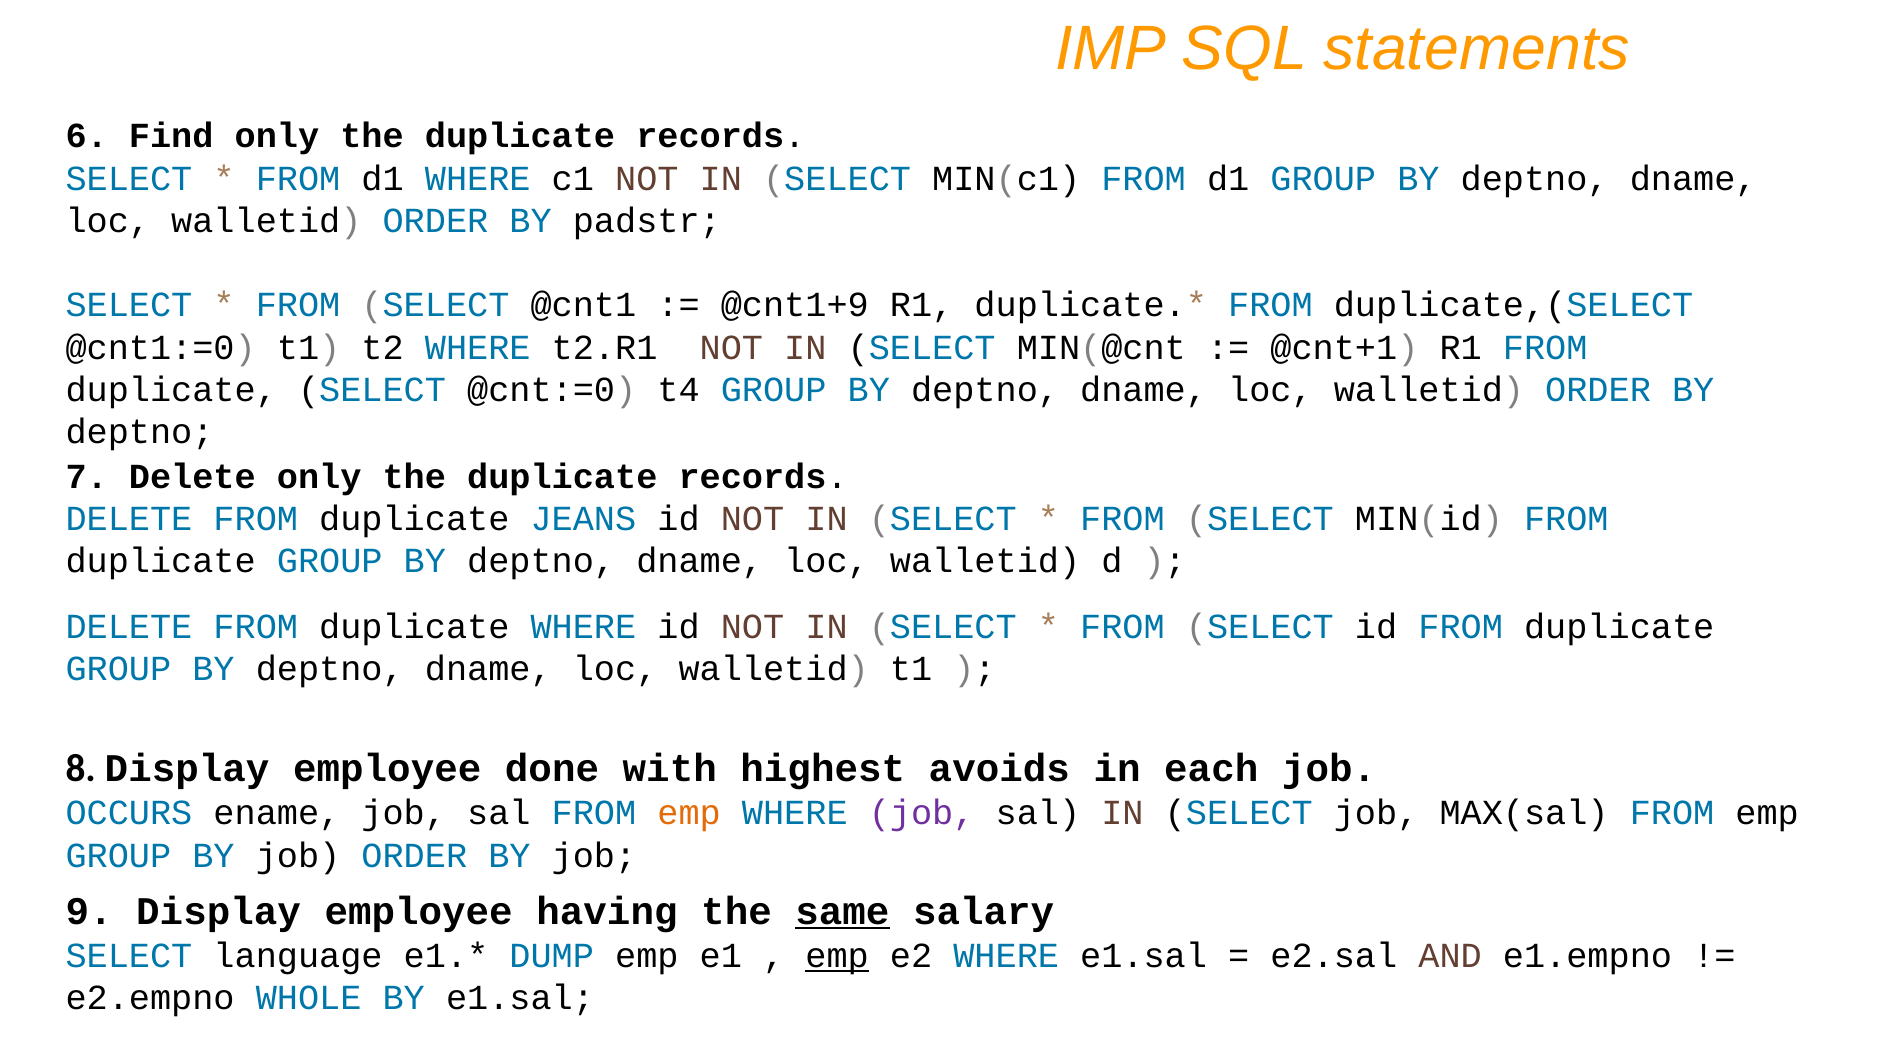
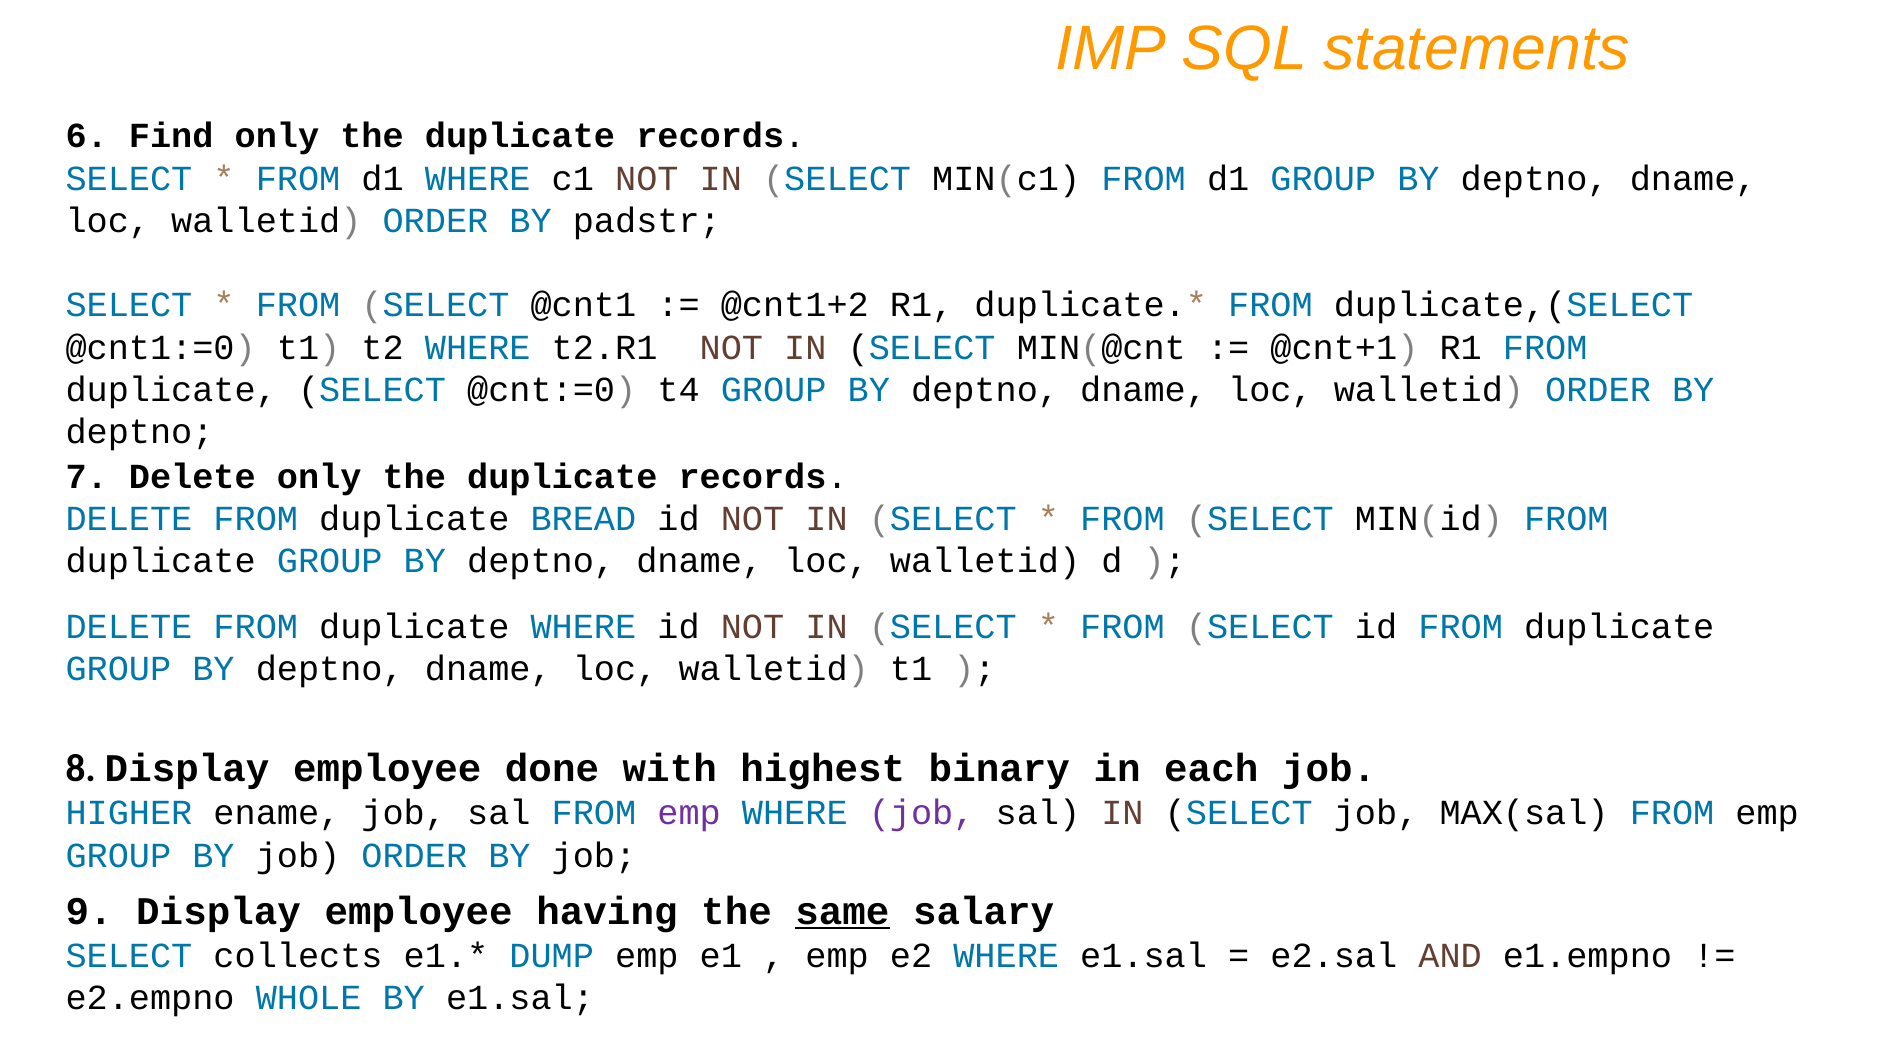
@cnt1+9: @cnt1+9 -> @cnt1+2
JEANS: JEANS -> BREAD
avoids: avoids -> binary
OCCURS: OCCURS -> HIGHER
emp at (689, 813) colour: orange -> purple
language: language -> collects
emp at (837, 955) underline: present -> none
